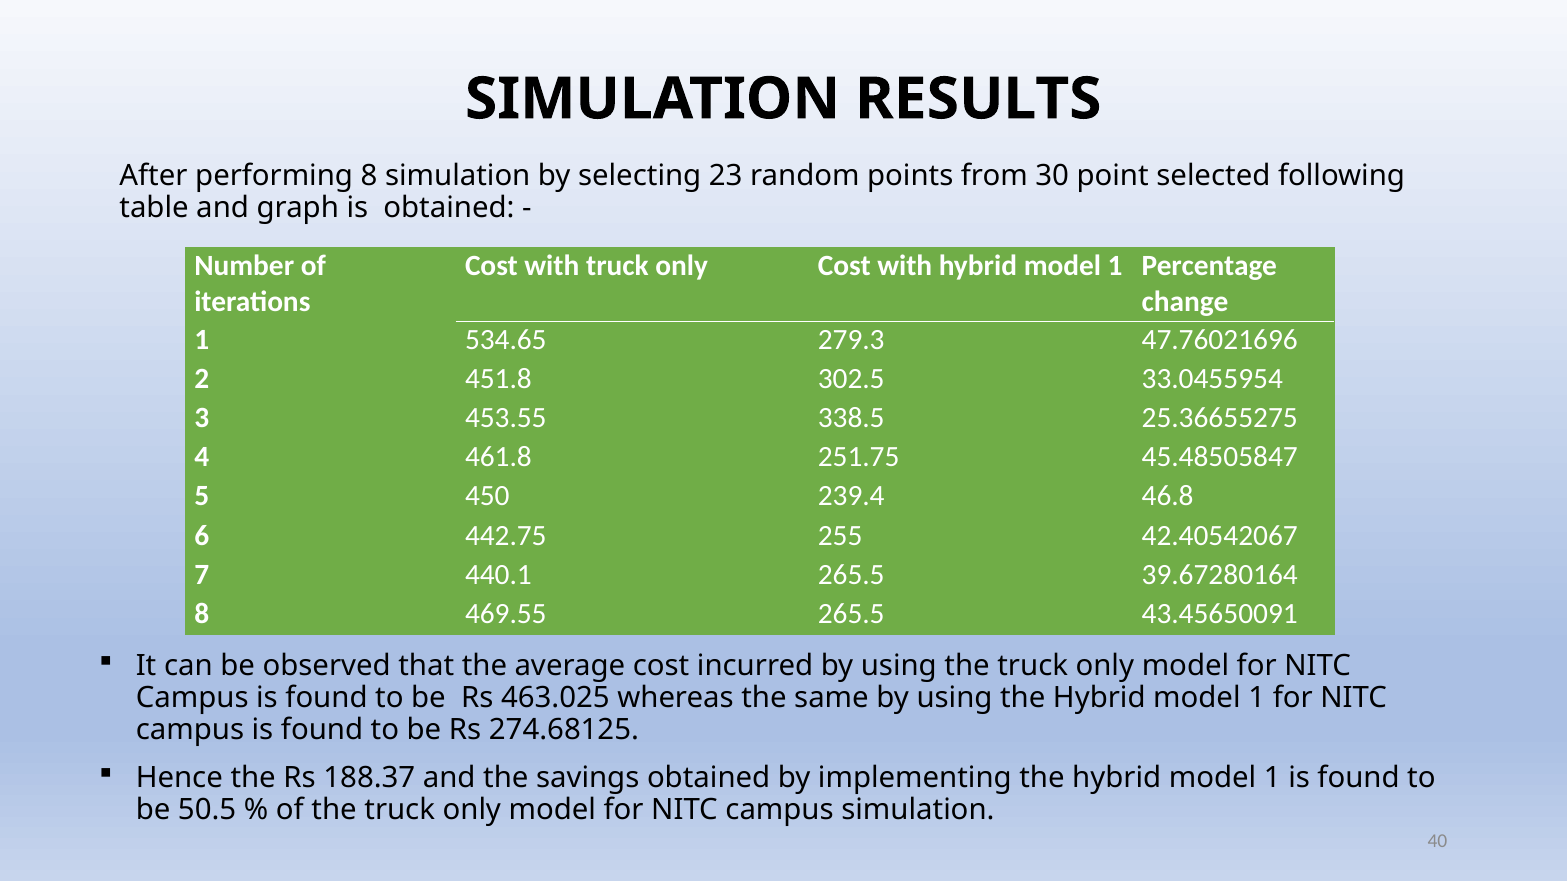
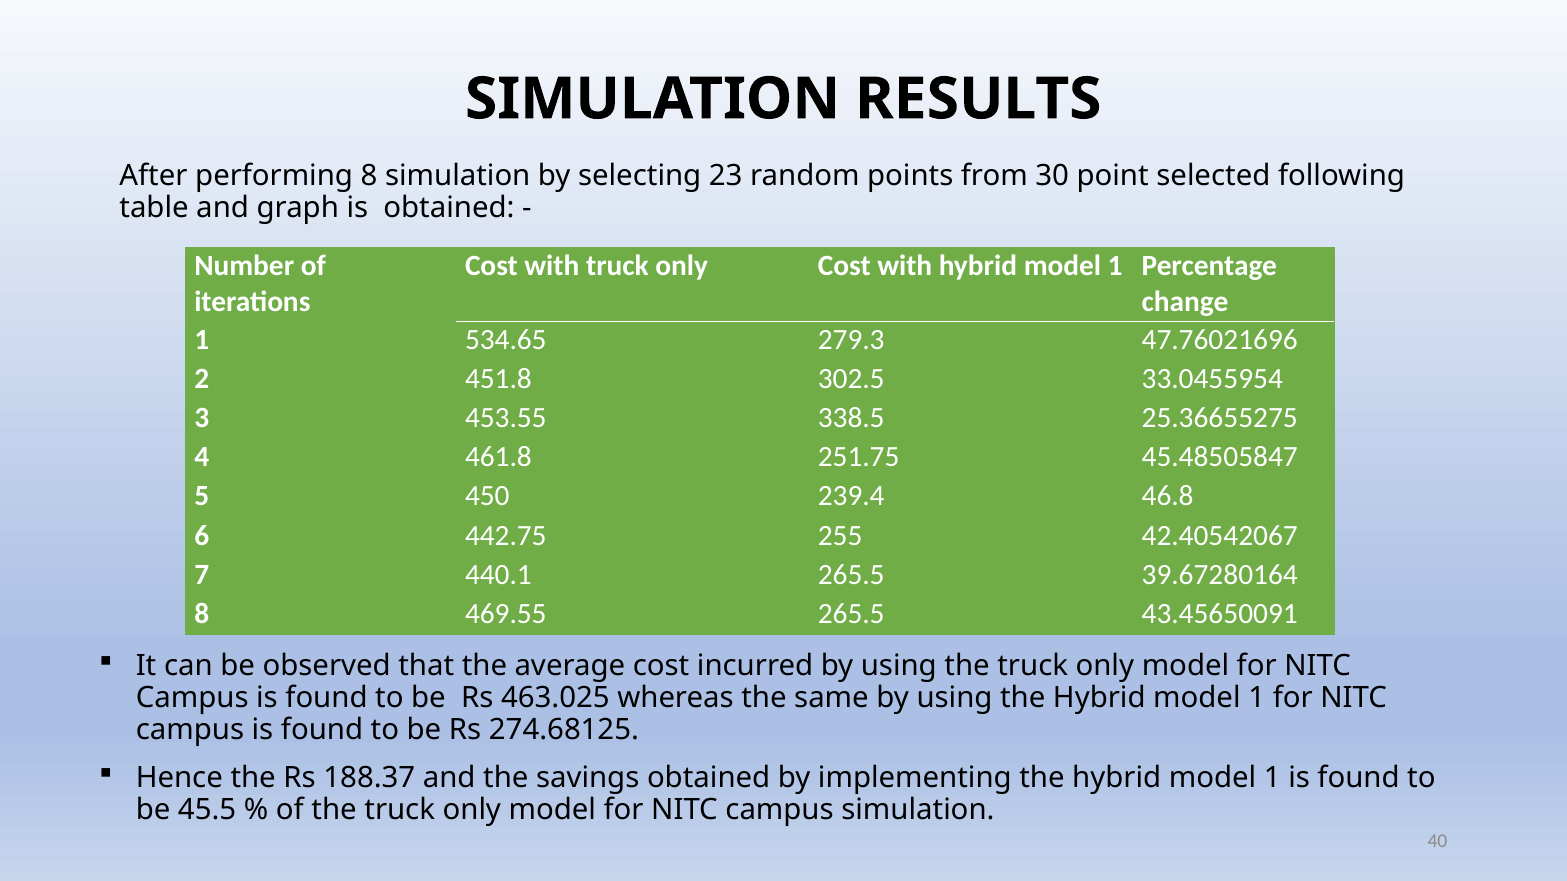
50.5: 50.5 -> 45.5
